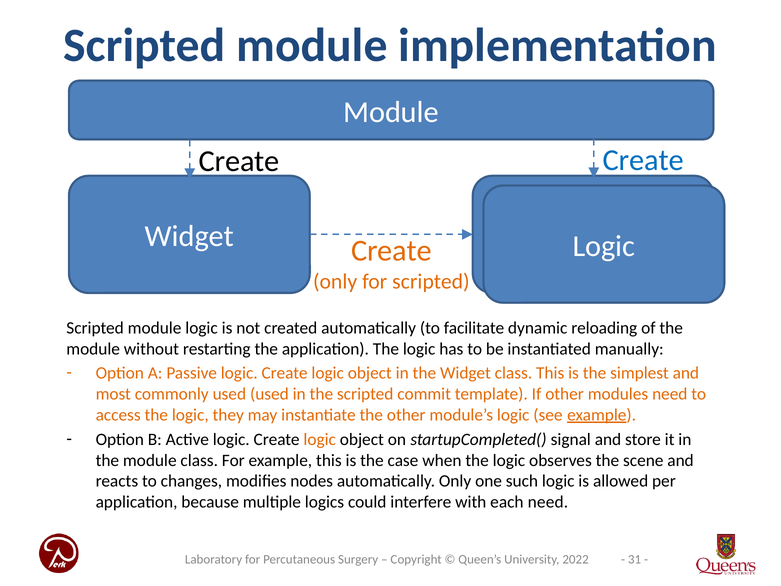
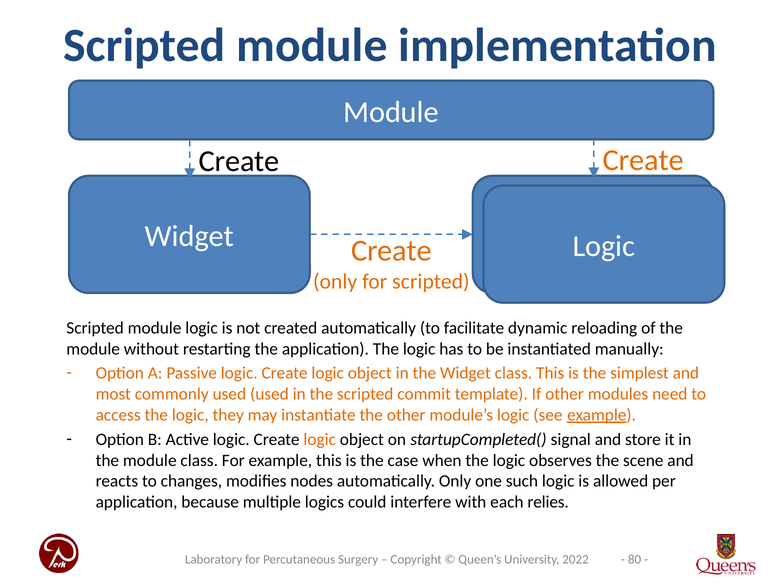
Create at (643, 160) colour: blue -> orange
each need: need -> relies
31: 31 -> 80
